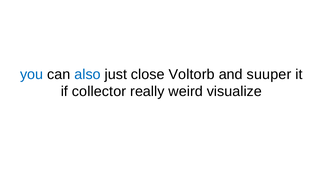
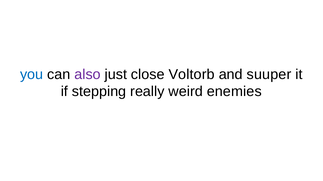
also colour: blue -> purple
collector: collector -> stepping
visualize: visualize -> enemies
